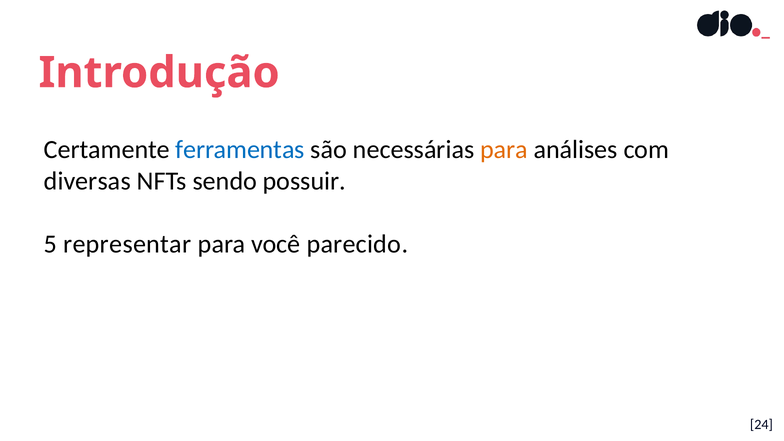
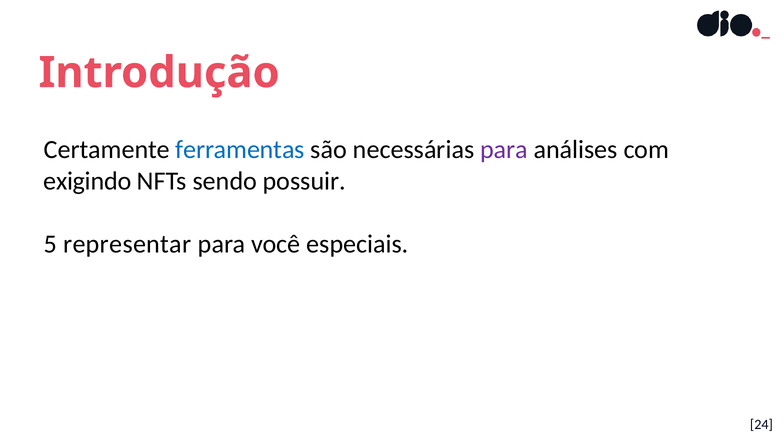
para at (504, 150) colour: orange -> purple
diversas: diversas -> exigindo
parecido: parecido -> especiais
